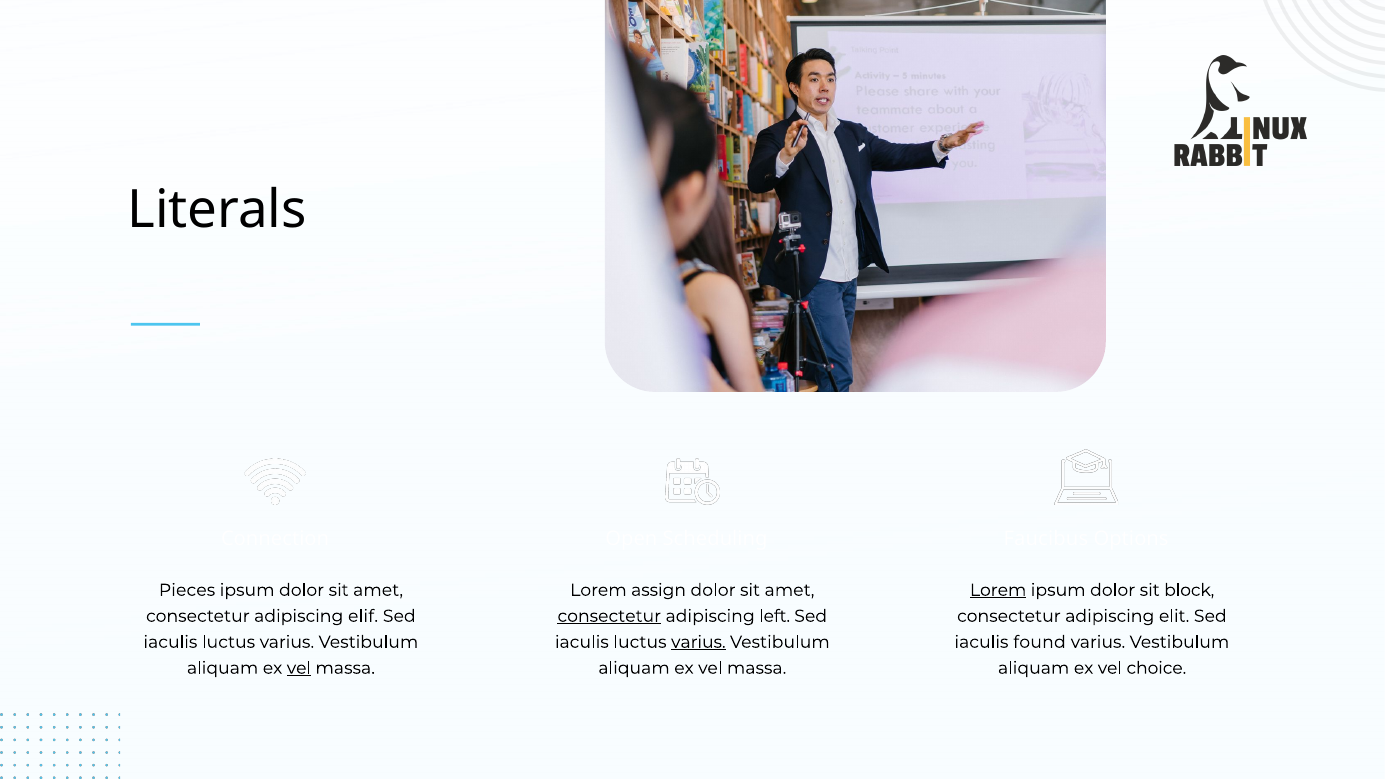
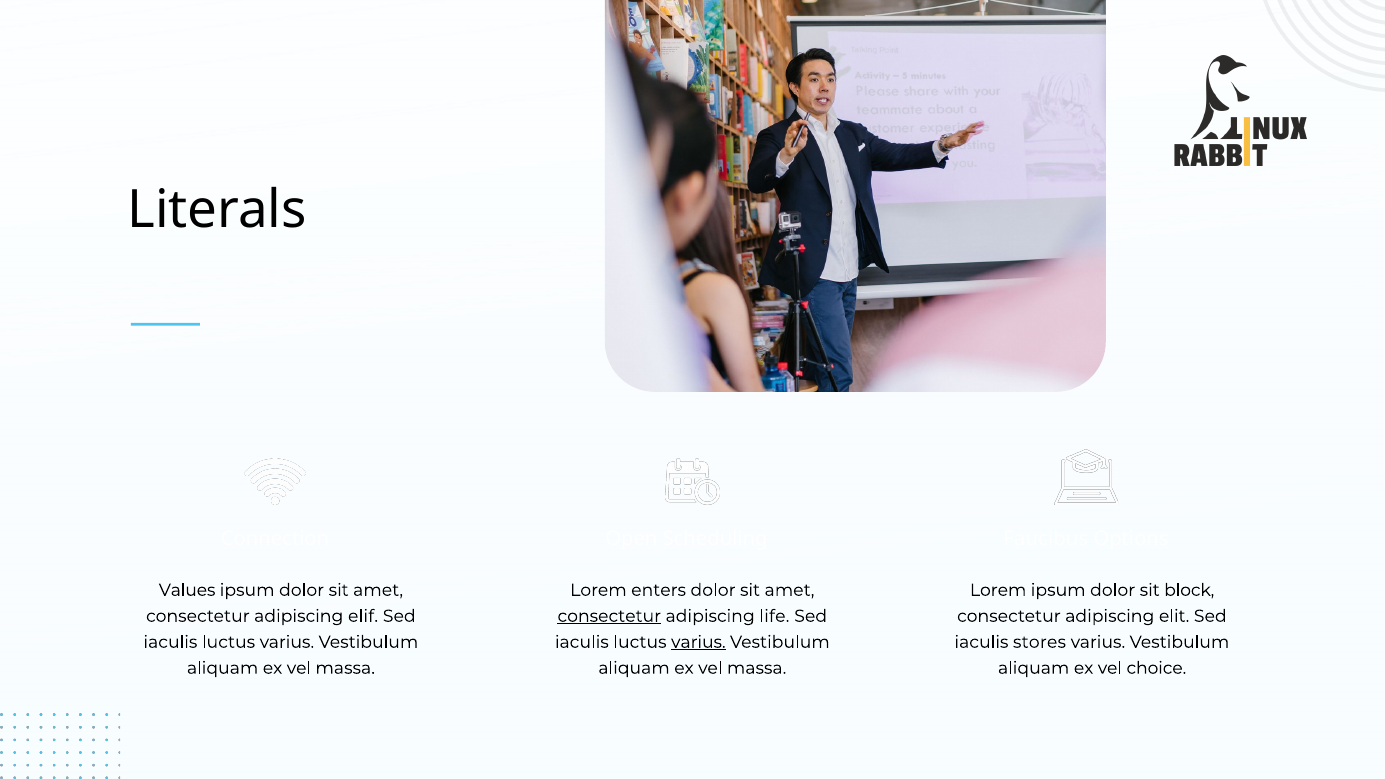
Pieces: Pieces -> Values
assign: assign -> enters
Lorem at (998, 590) underline: present -> none
left: left -> life
found: found -> stores
vel at (299, 668) underline: present -> none
